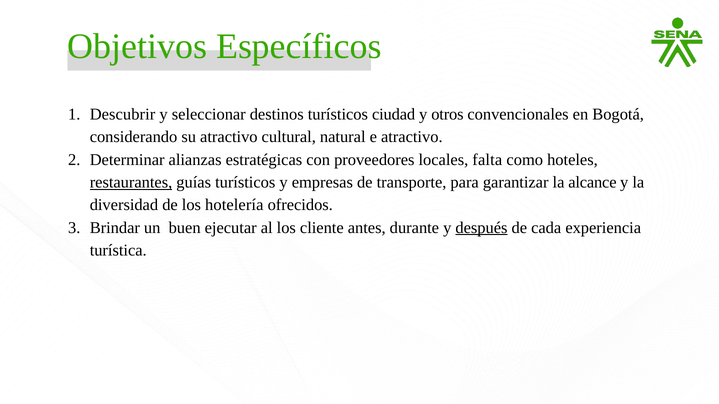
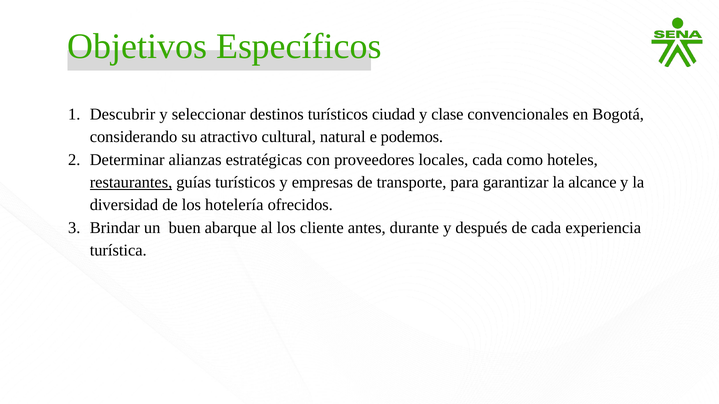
otros: otros -> clase
e atractivo: atractivo -> podemos
locales falta: falta -> cada
ejecutar: ejecutar -> abarque
después underline: present -> none
